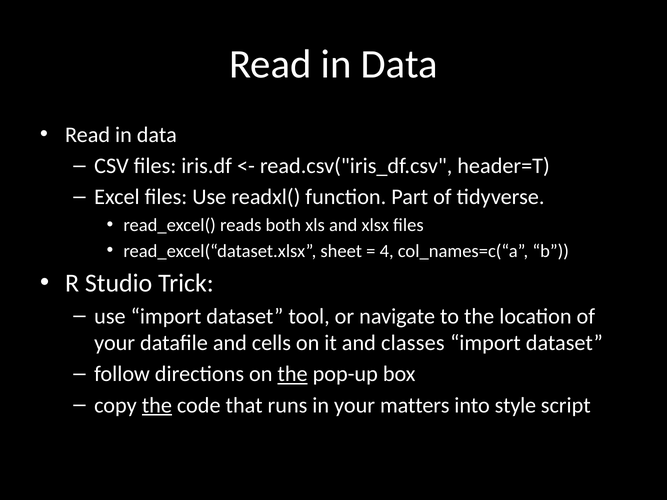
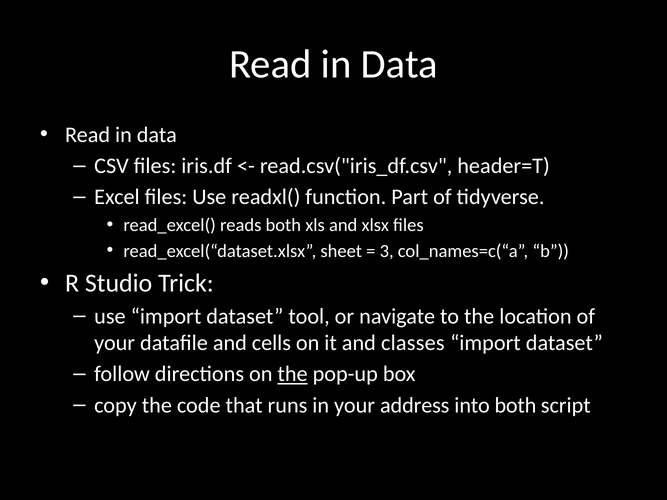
4: 4 -> 3
the at (157, 405) underline: present -> none
matters: matters -> address
into style: style -> both
